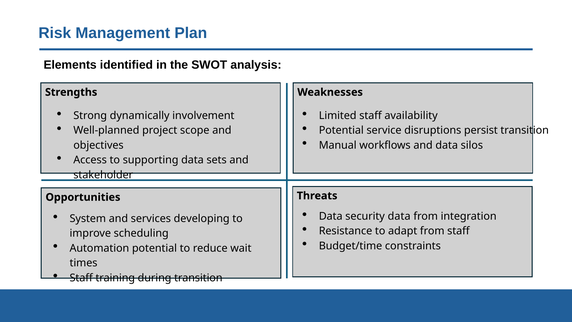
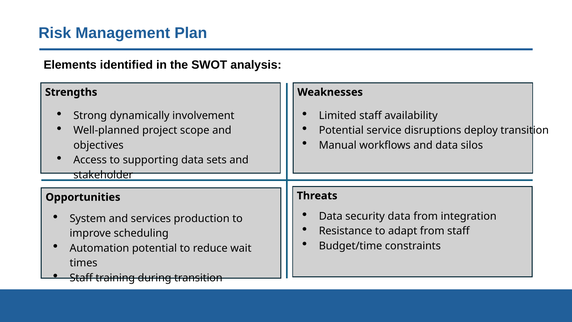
persist: persist -> deploy
developing: developing -> production
